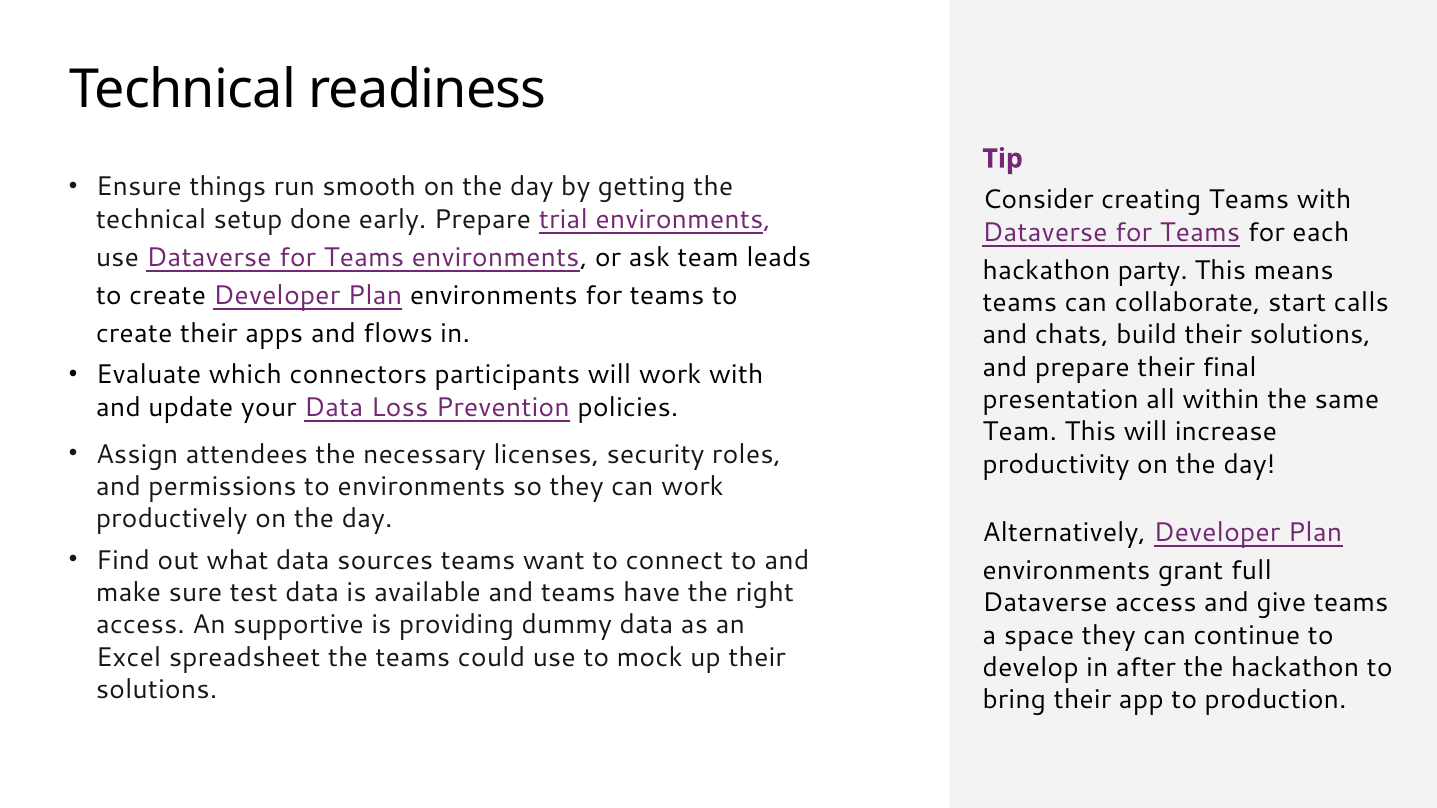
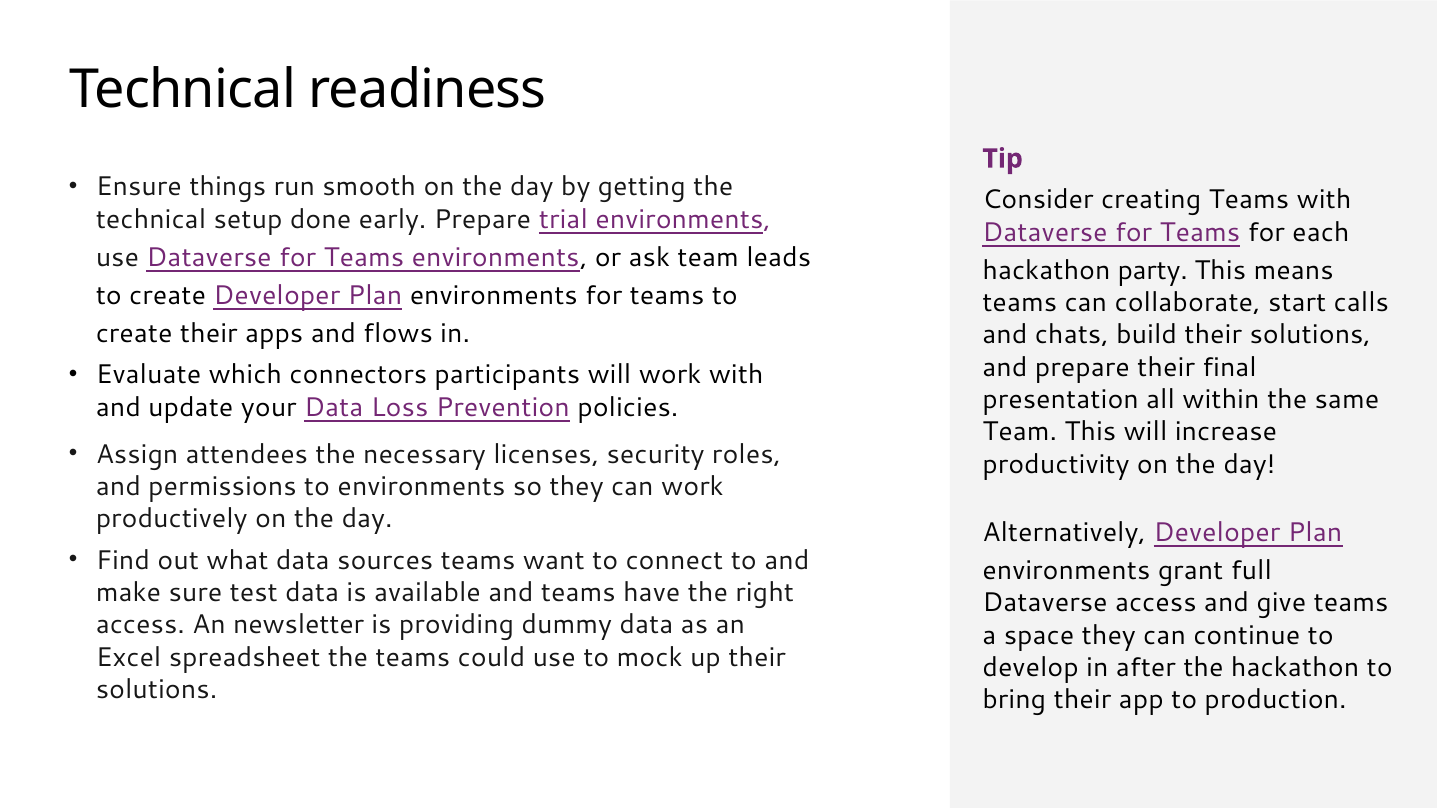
supportive: supportive -> newsletter
